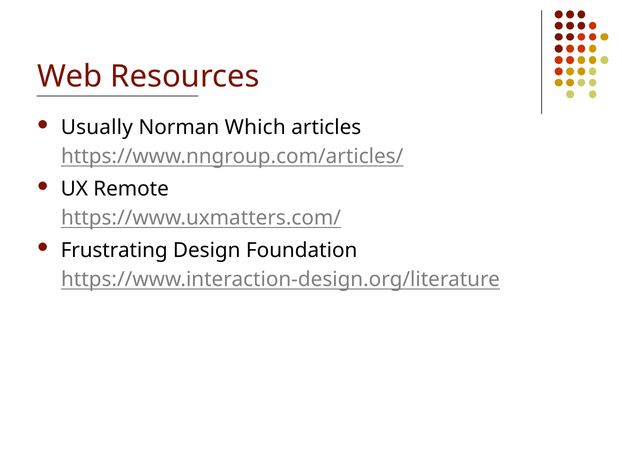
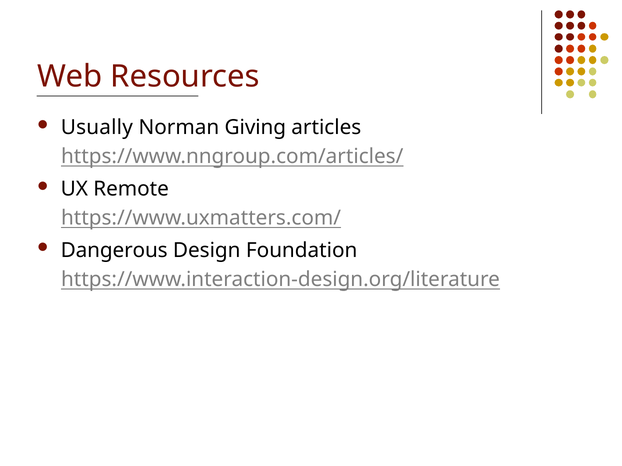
Which: Which -> Giving
Frustrating: Frustrating -> Dangerous
